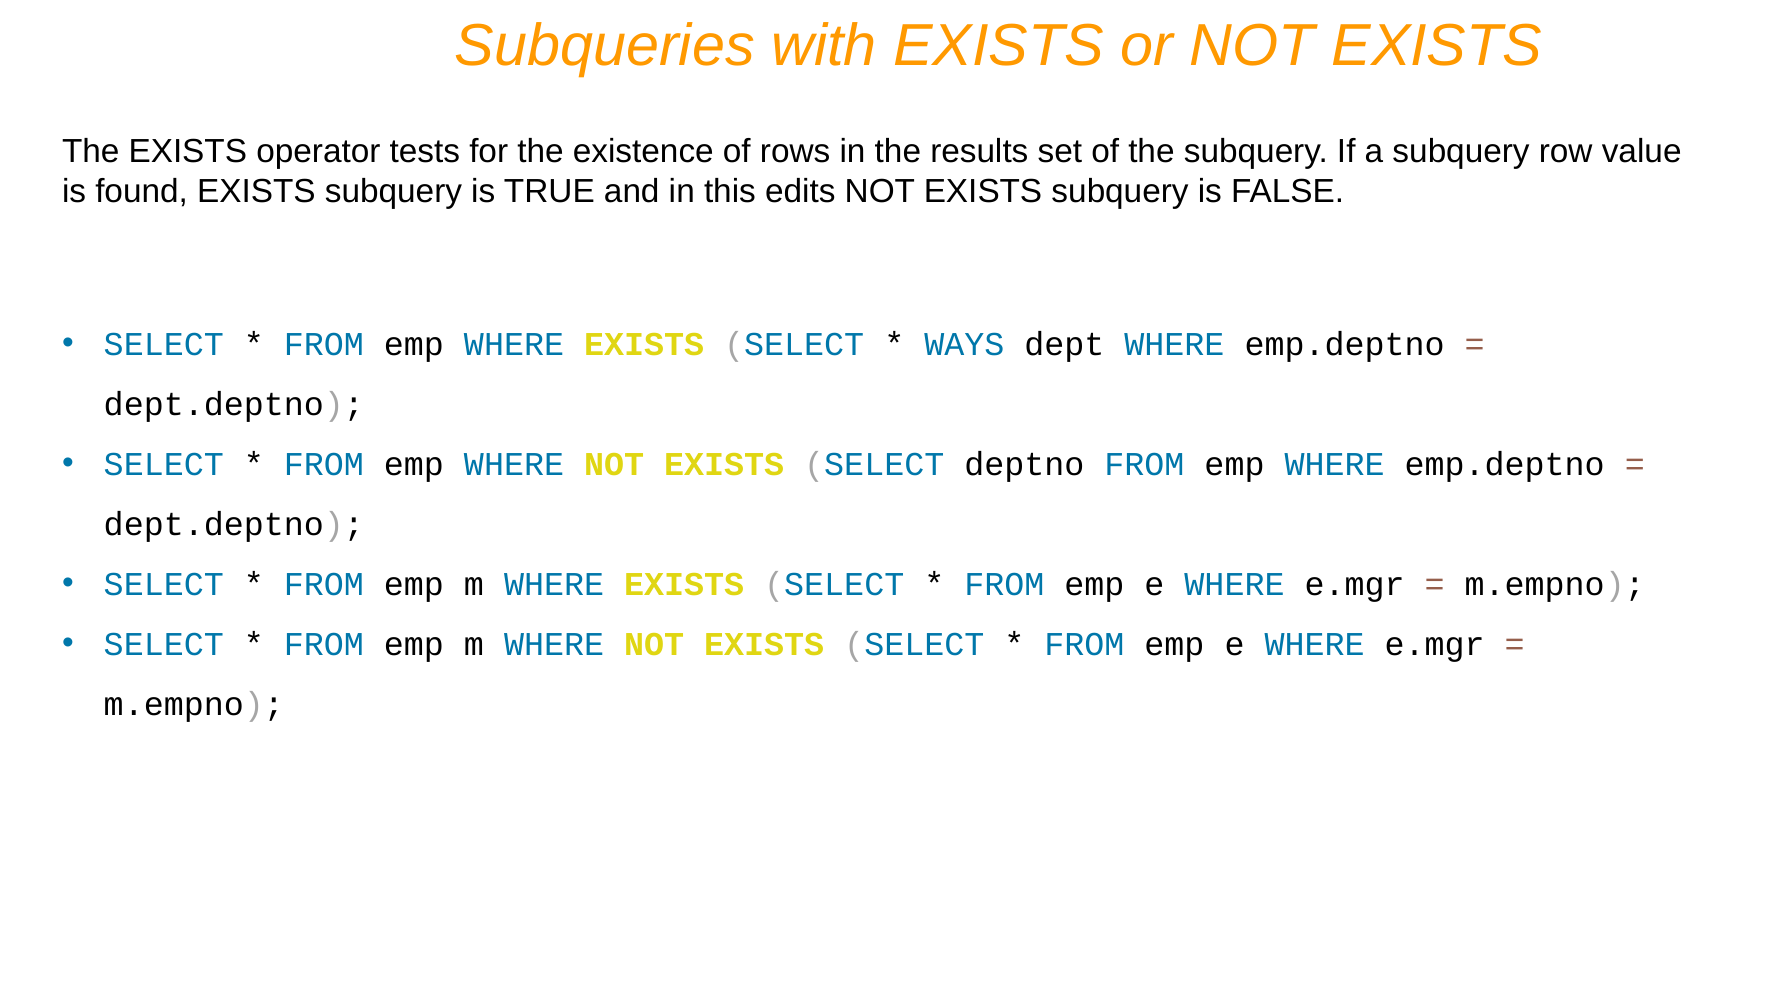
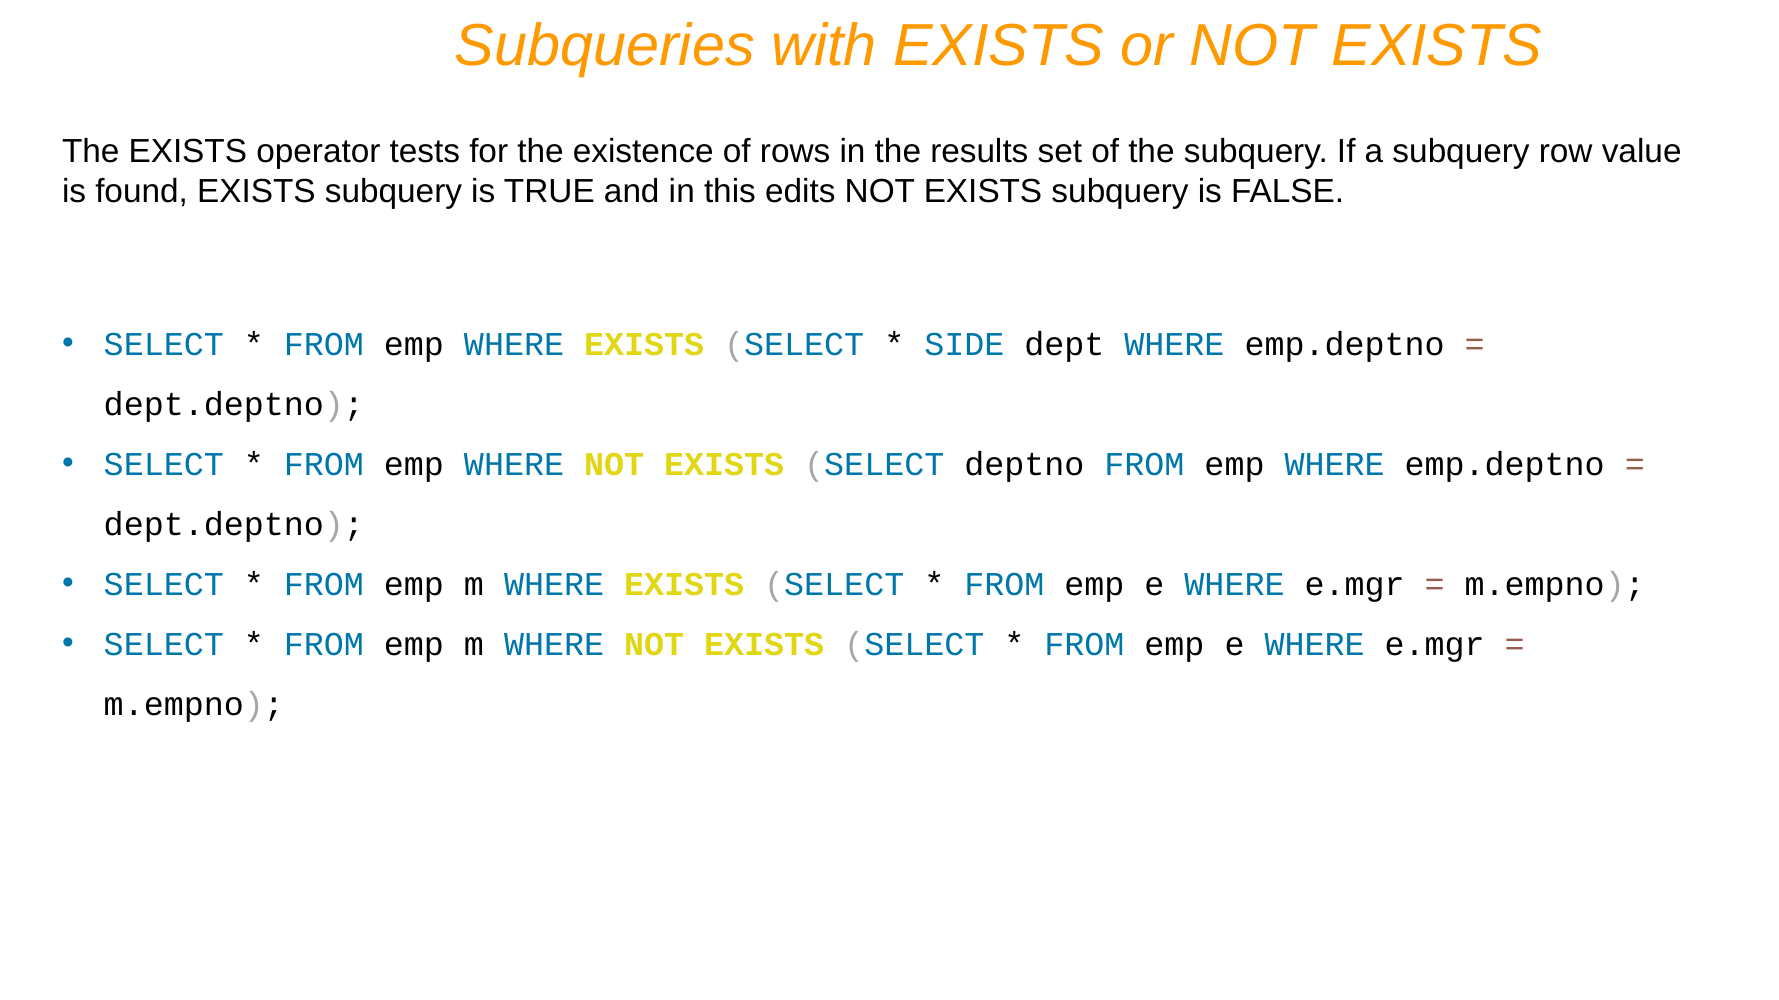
WAYS: WAYS -> SIDE
